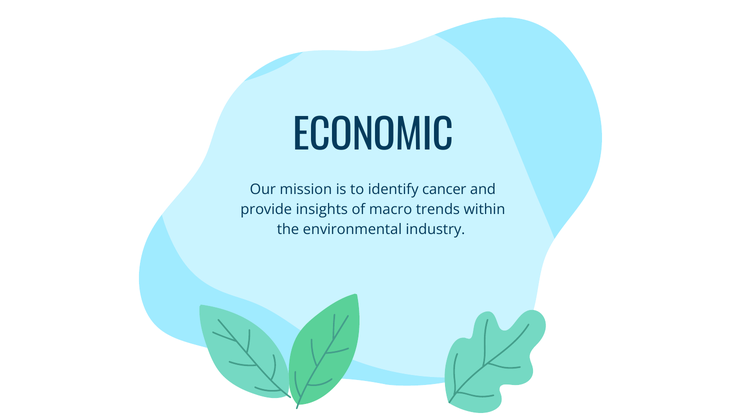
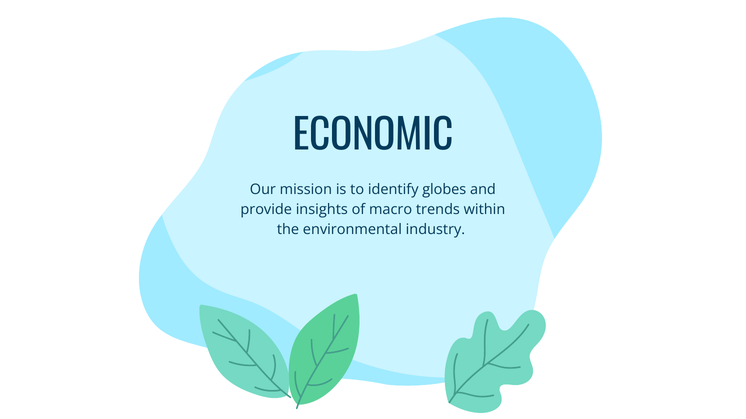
cancer: cancer -> globes
